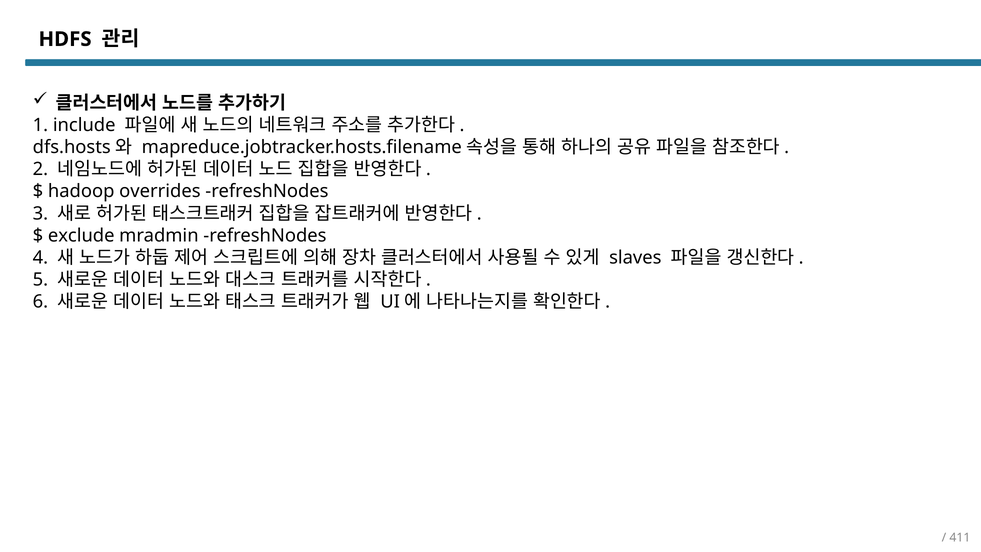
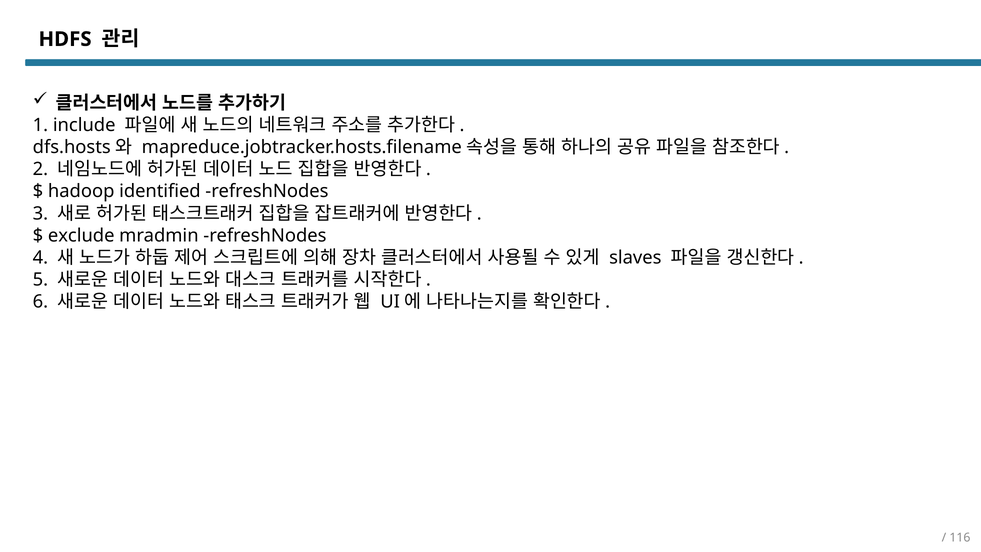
overrides: overrides -> identified
411: 411 -> 116
